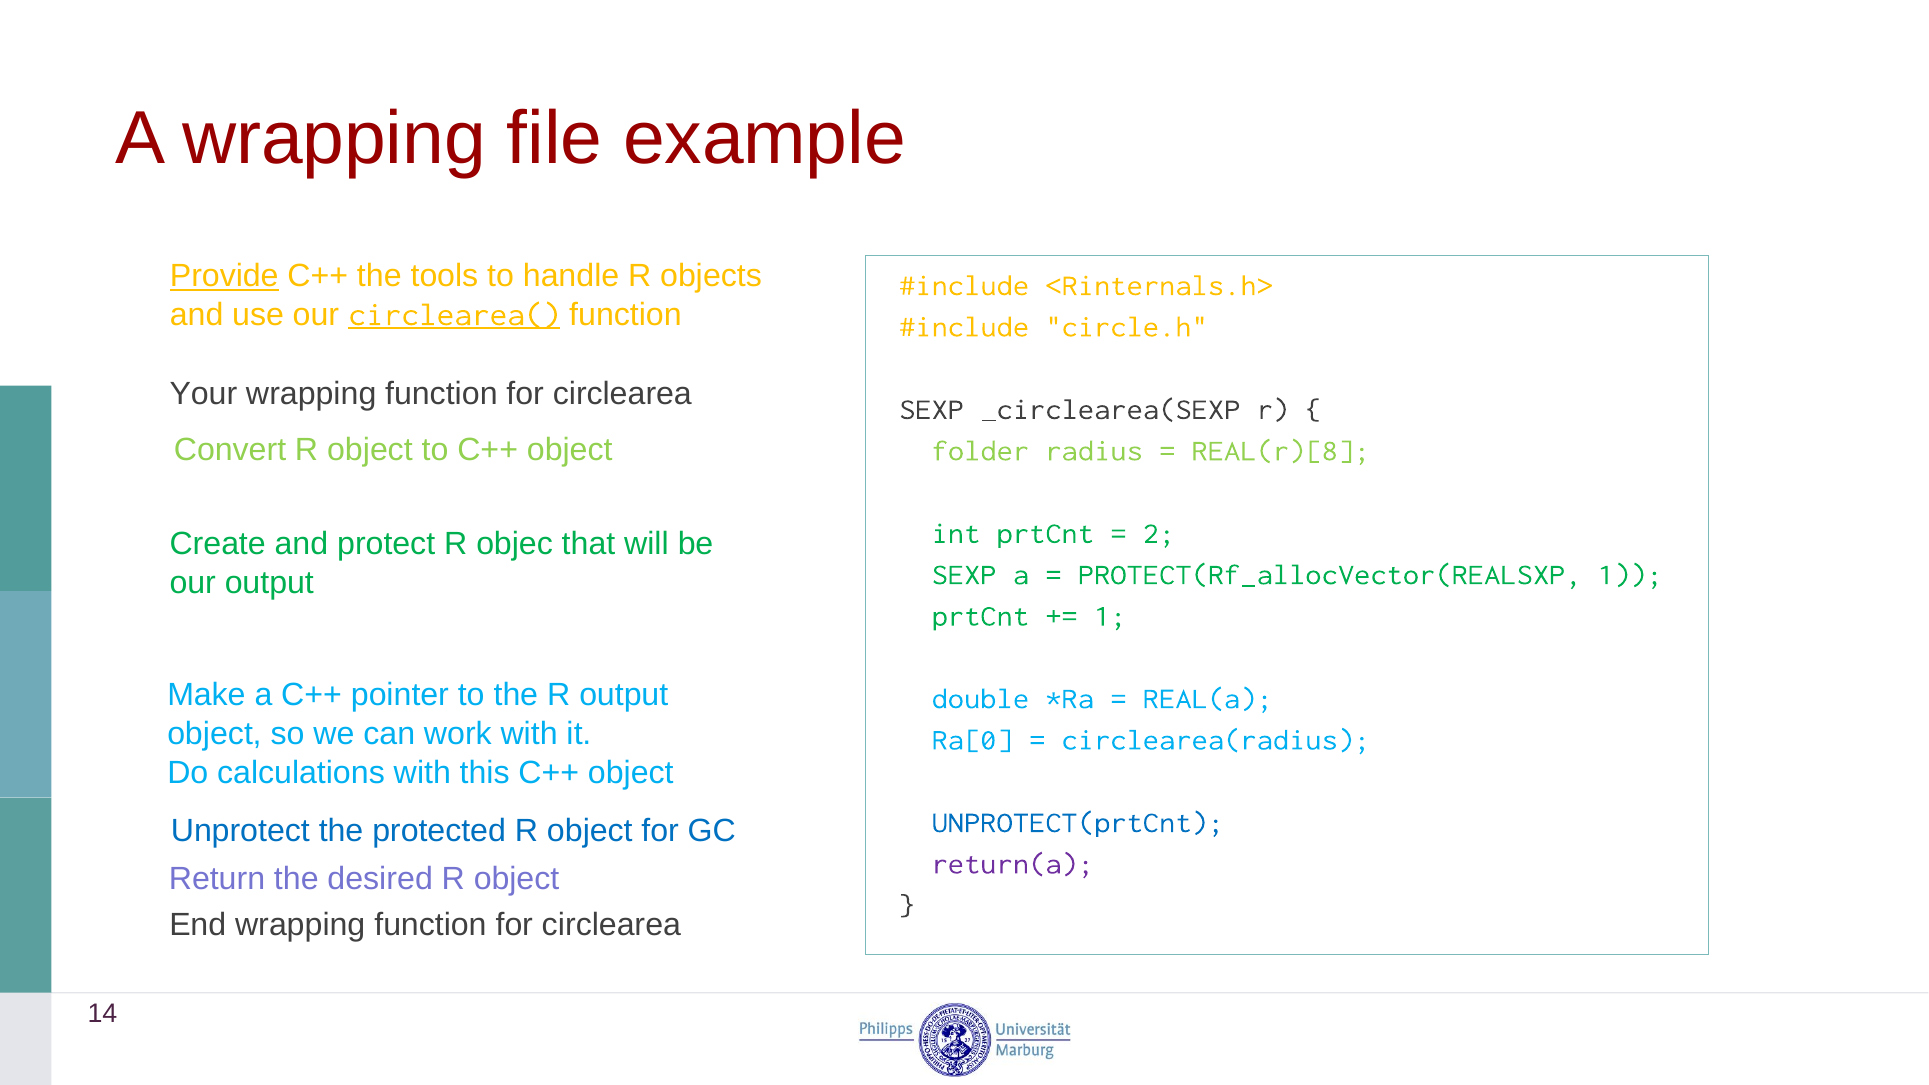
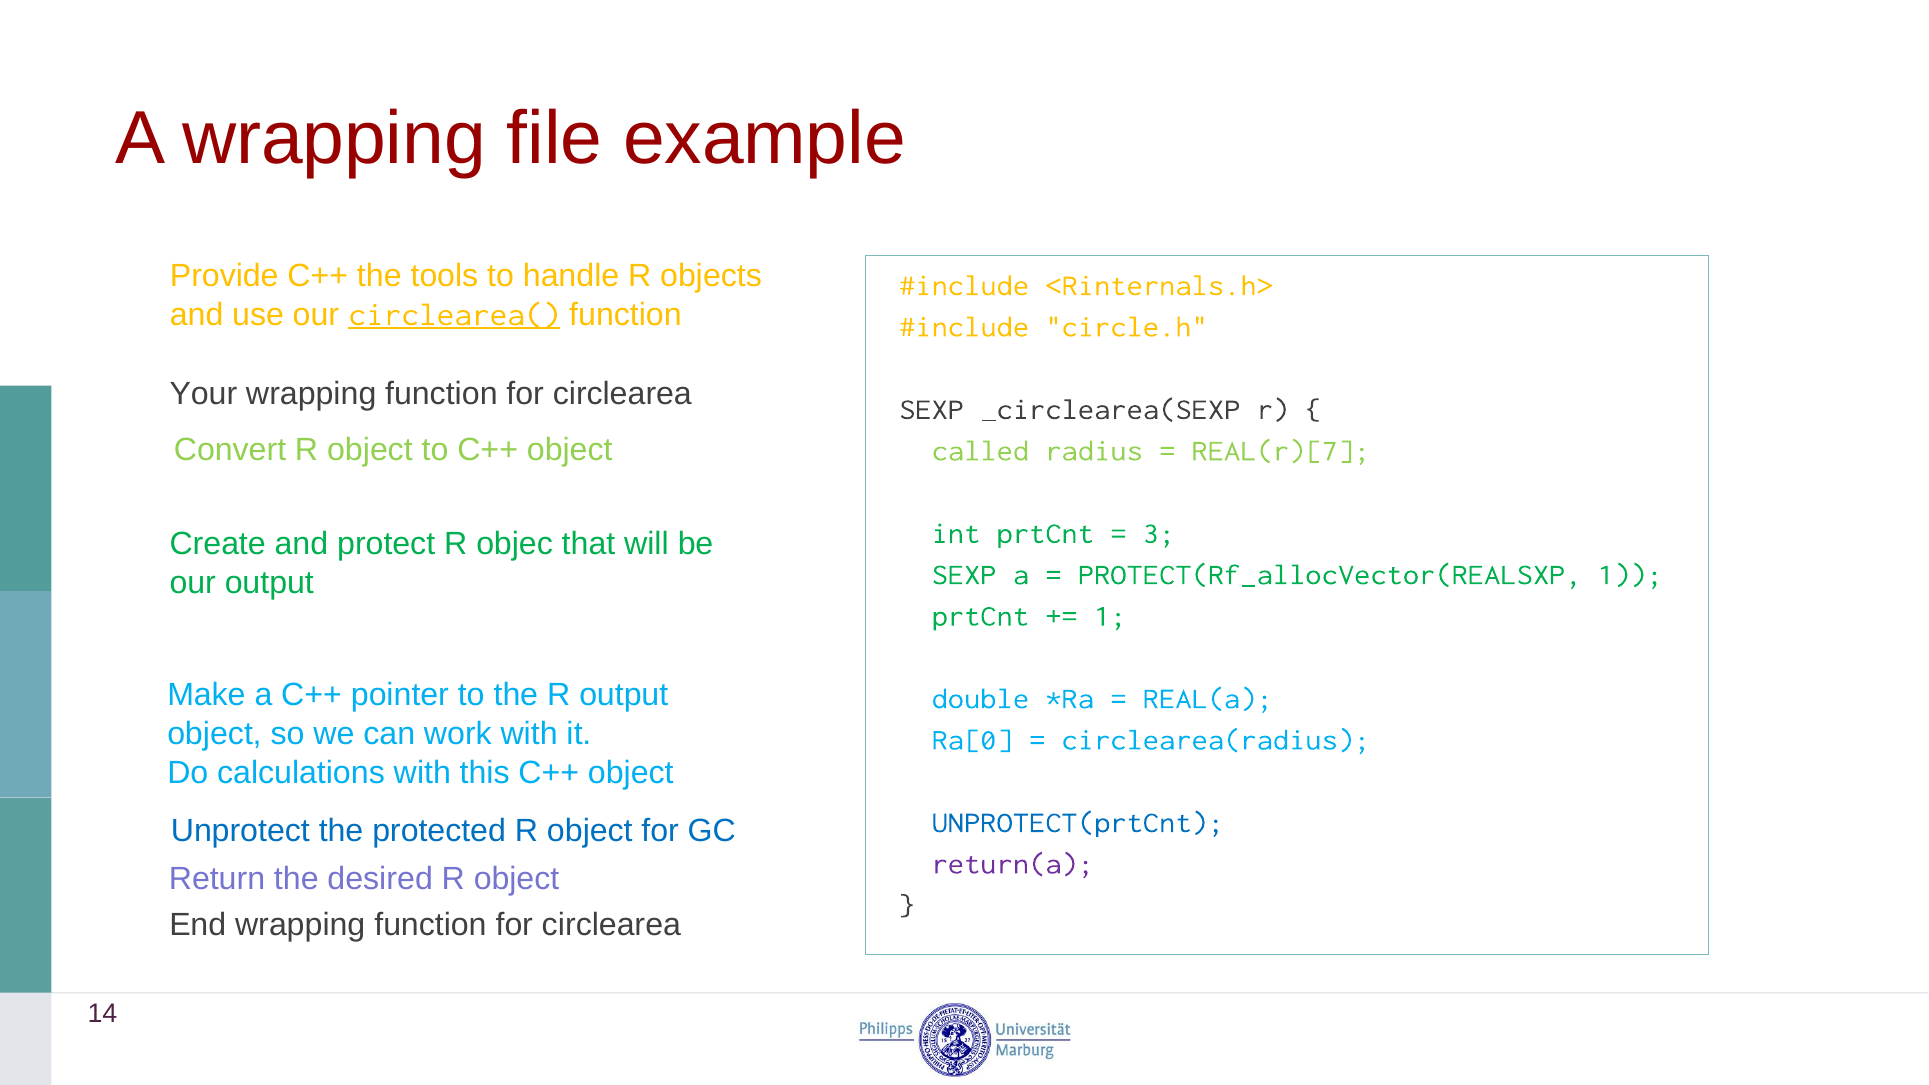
Provide underline: present -> none
folder: folder -> called
REAL(r)[8: REAL(r)[8 -> REAL(r)[7
2: 2 -> 3
